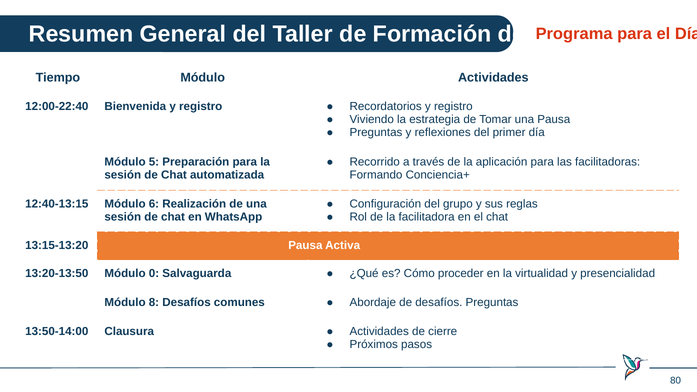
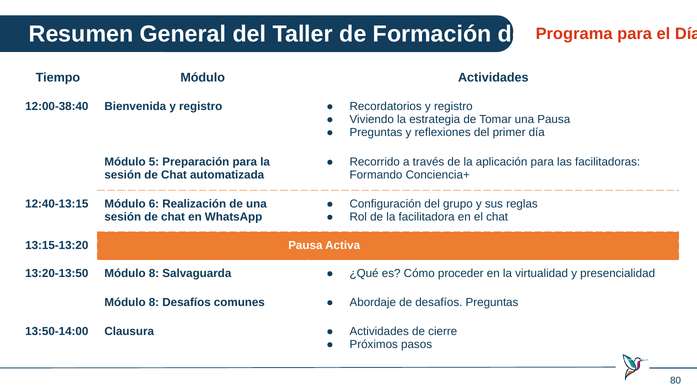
12:00-22:40: 12:00-22:40 -> 12:00-38:40
13:20-13:50 Módulo 0: 0 -> 8
